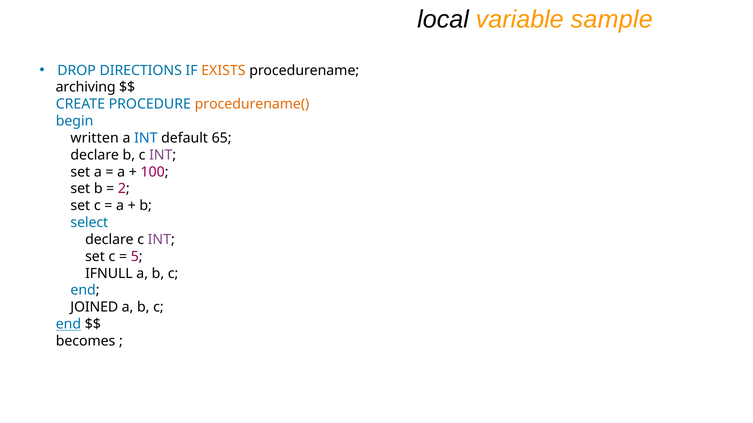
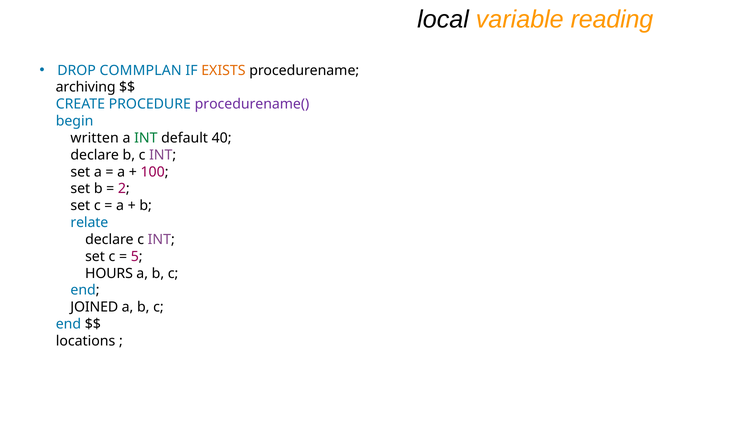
sample: sample -> reading
DIRECTIONS: DIRECTIONS -> COMMPLAN
procedurename( colour: orange -> purple
INT at (146, 138) colour: blue -> green
65: 65 -> 40
select: select -> relate
IFNULL: IFNULL -> HOURS
end at (68, 325) underline: present -> none
becomes: becomes -> locations
